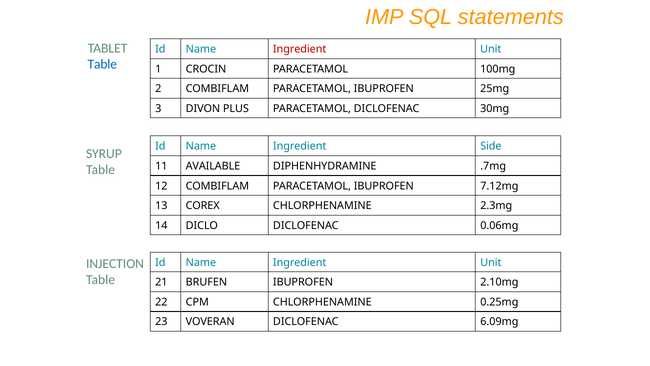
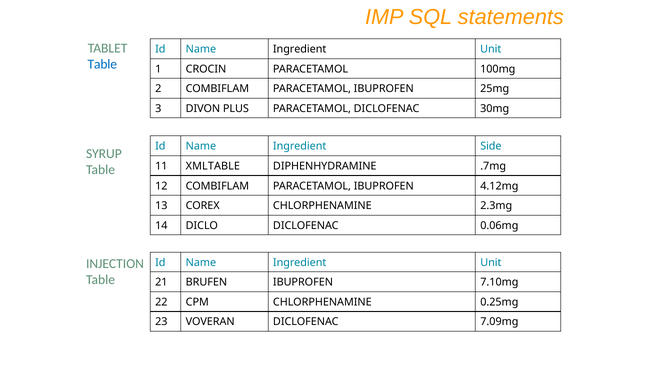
Ingredient at (300, 49) colour: red -> black
AVAILABLE: AVAILABLE -> XMLTABLE
7.12mg: 7.12mg -> 4.12mg
2.10mg: 2.10mg -> 7.10mg
6.09mg: 6.09mg -> 7.09mg
